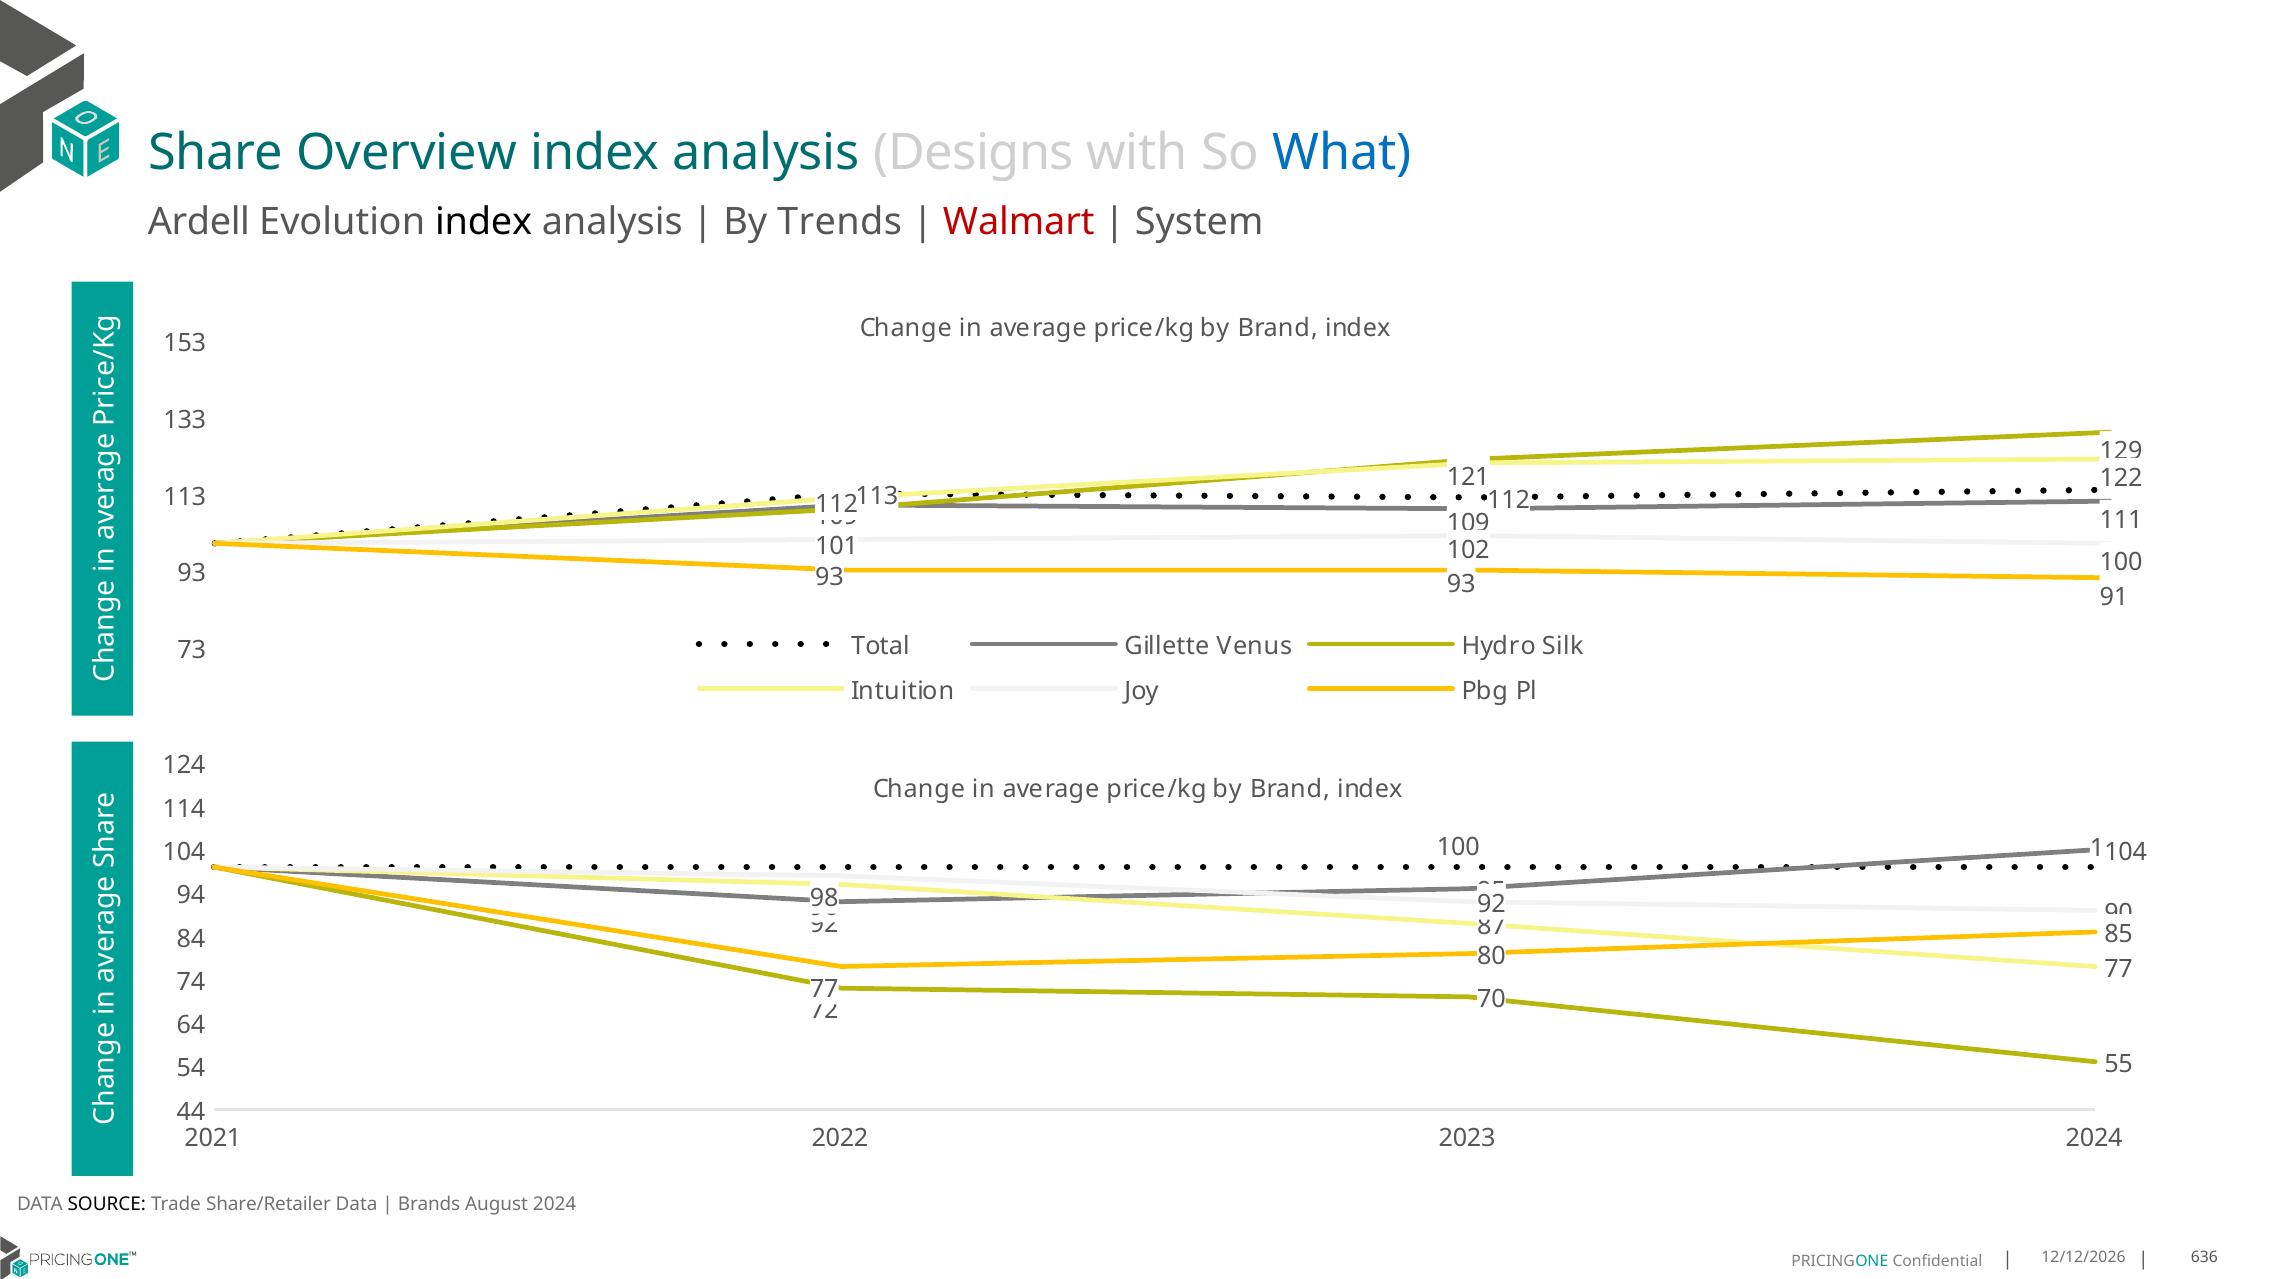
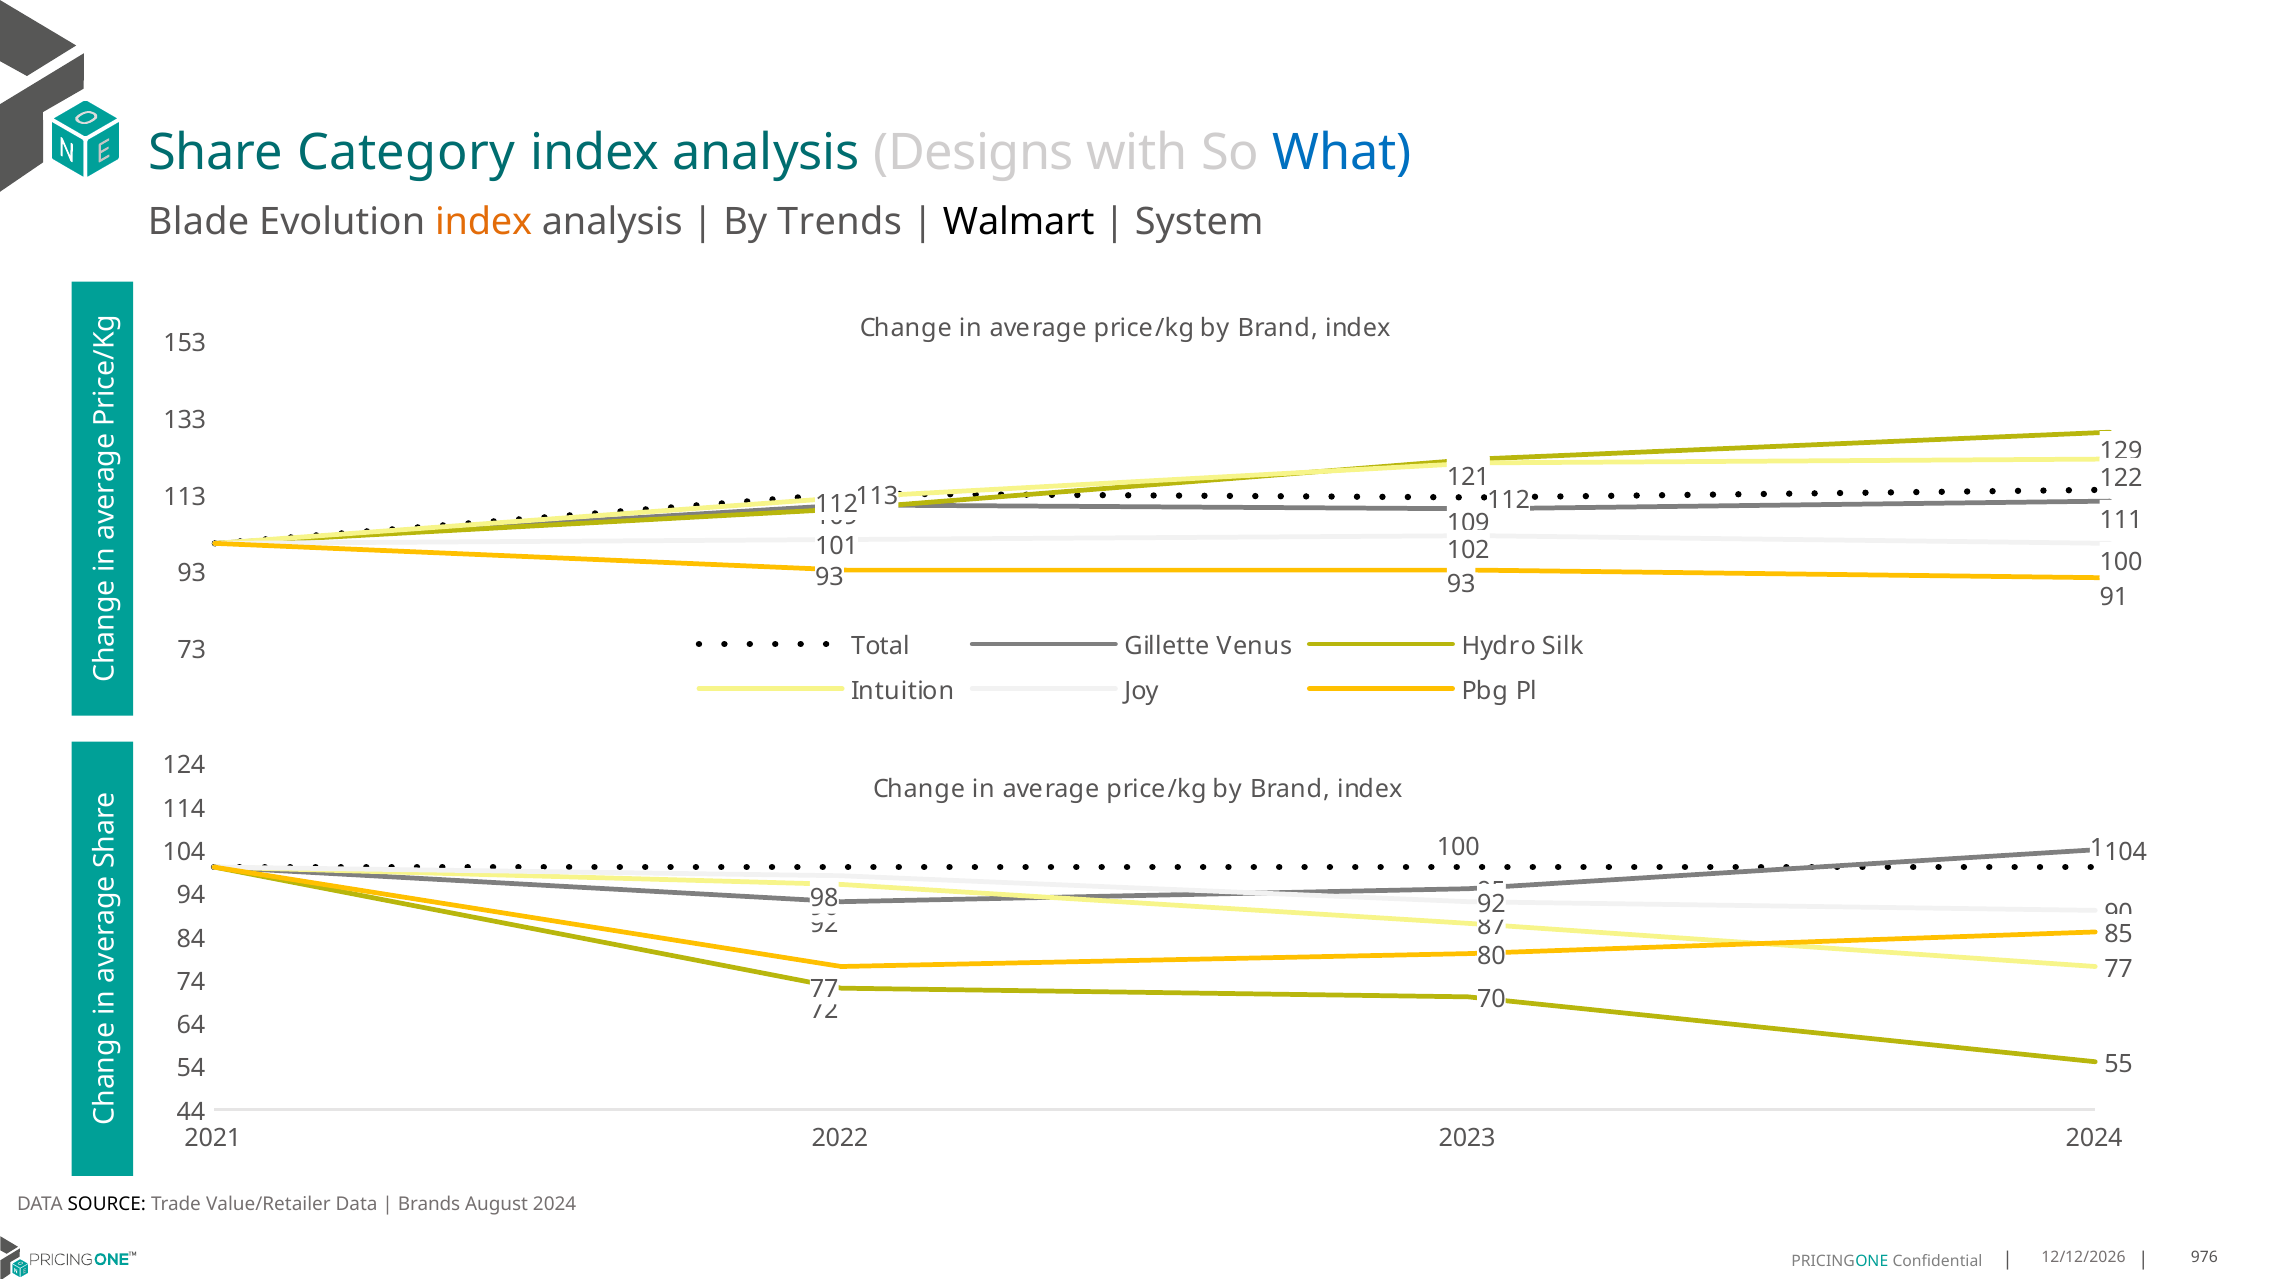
Overview: Overview -> Category
Ardell: Ardell -> Blade
index at (484, 222) colour: black -> orange
Walmart colour: red -> black
Share/Retailer: Share/Retailer -> Value/Retailer
636: 636 -> 976
